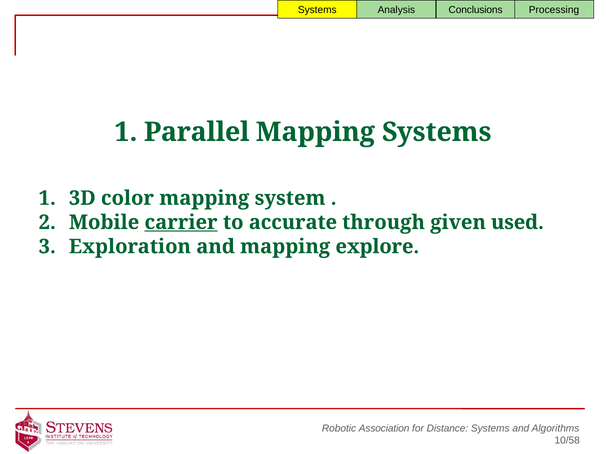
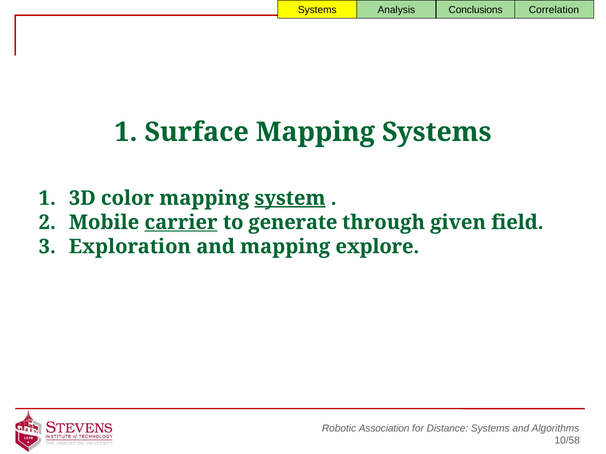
Processing: Processing -> Correlation
Parallel: Parallel -> Surface
system underline: none -> present
accurate: accurate -> generate
used: used -> field
